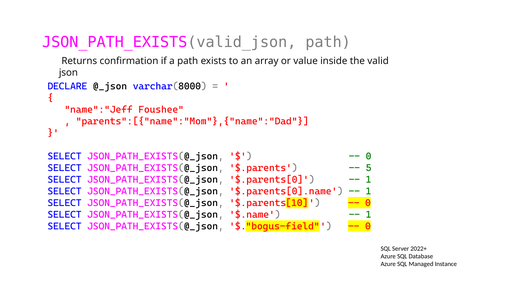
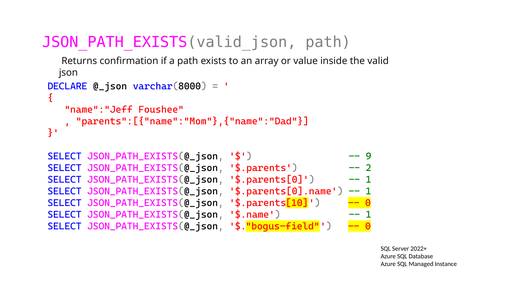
0 at (369, 156): 0 -> 9
5: 5 -> 2
